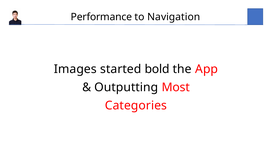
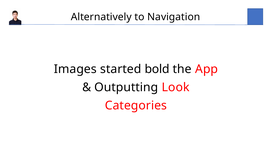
Performance: Performance -> Alternatively
Most: Most -> Look
